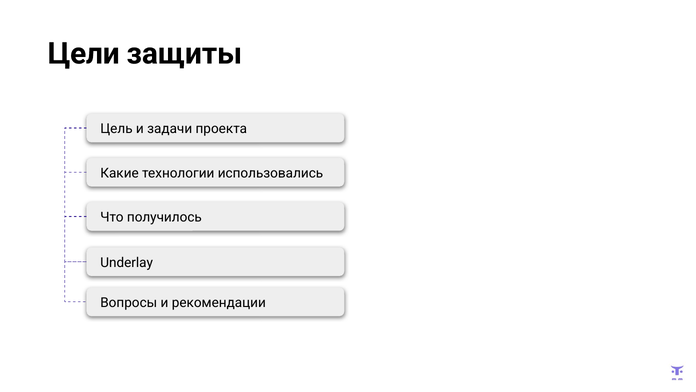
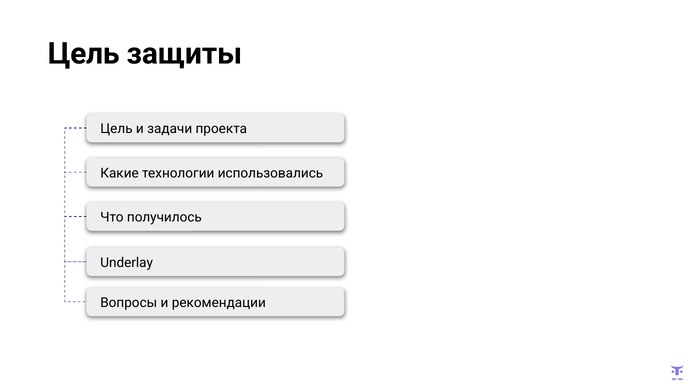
Цели at (84, 54): Цели -> Цель
